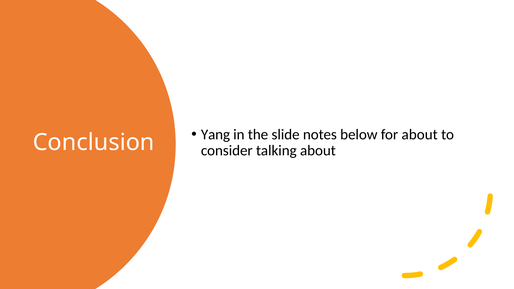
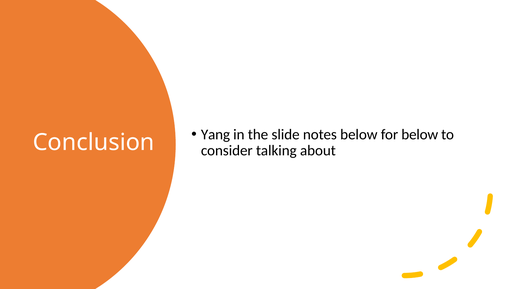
for about: about -> below
